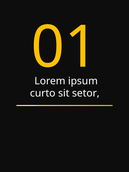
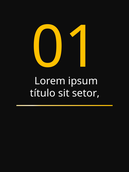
curto: curto -> título
